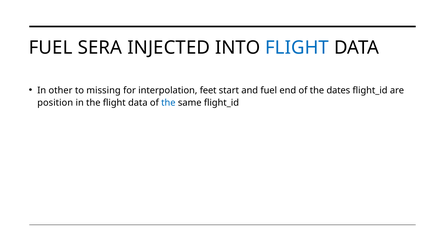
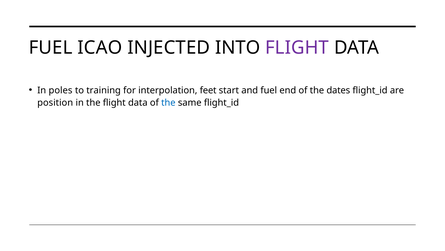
SERA: SERA -> ICAO
FLIGHT at (297, 47) colour: blue -> purple
other: other -> poles
missing: missing -> training
